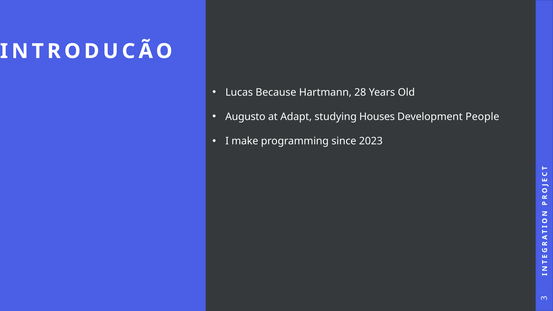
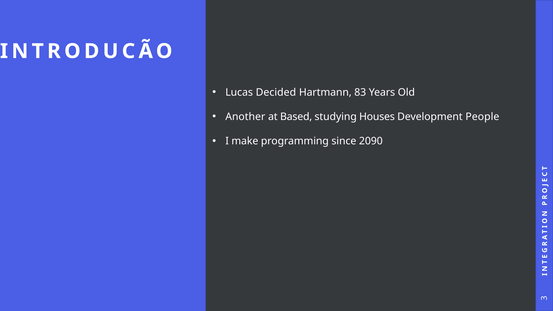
Because: Because -> Decided
28: 28 -> 83
Augusto: Augusto -> Another
Adapt: Adapt -> Based
2023: 2023 -> 2090
